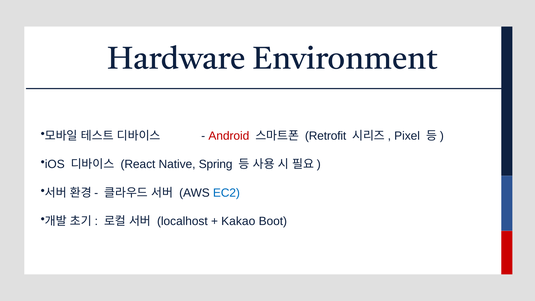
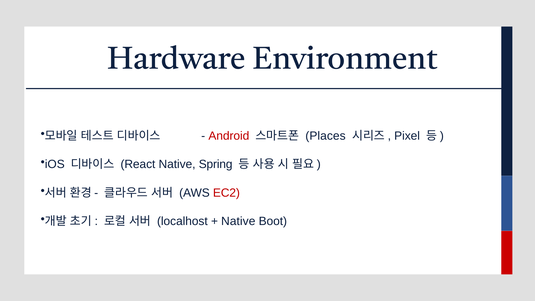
Retrofit: Retrofit -> Places
EC2 colour: blue -> red
Kakao at (238, 221): Kakao -> Native
